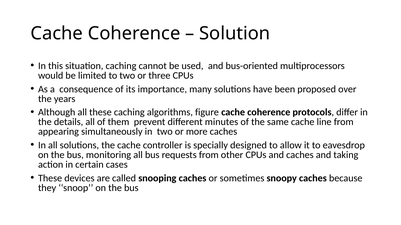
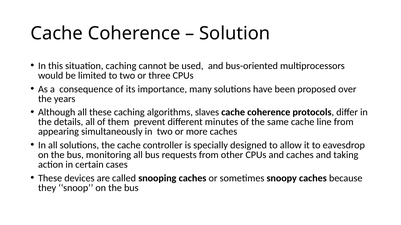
figure: figure -> slaves
